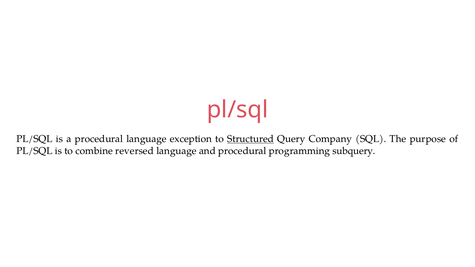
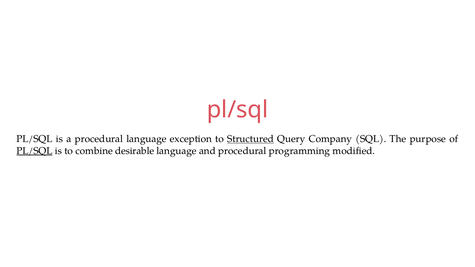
PL/SQL at (35, 151) underline: none -> present
reversed: reversed -> desirable
subquery: subquery -> modified
